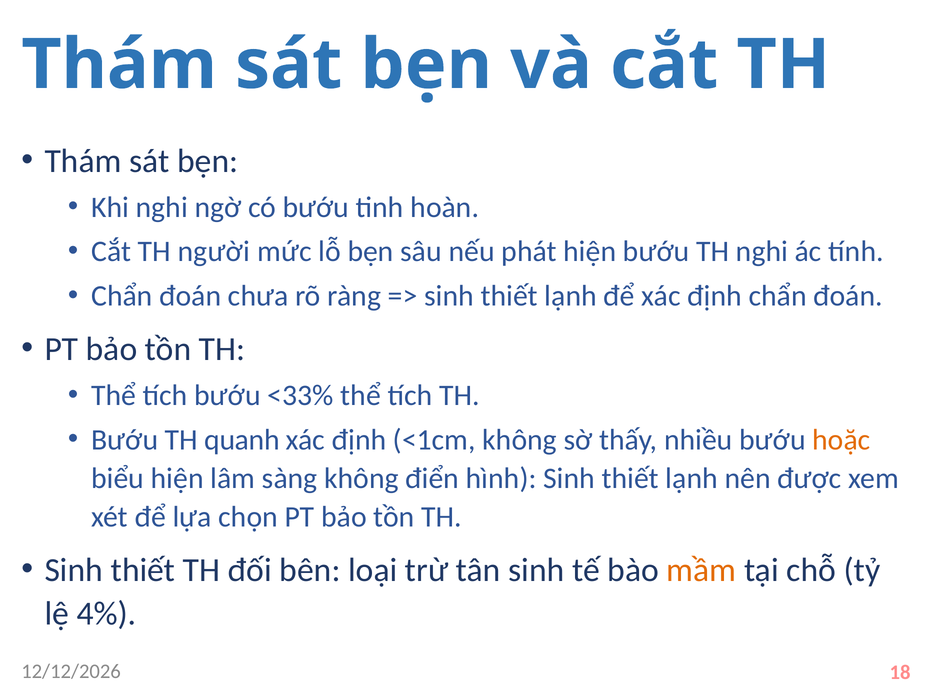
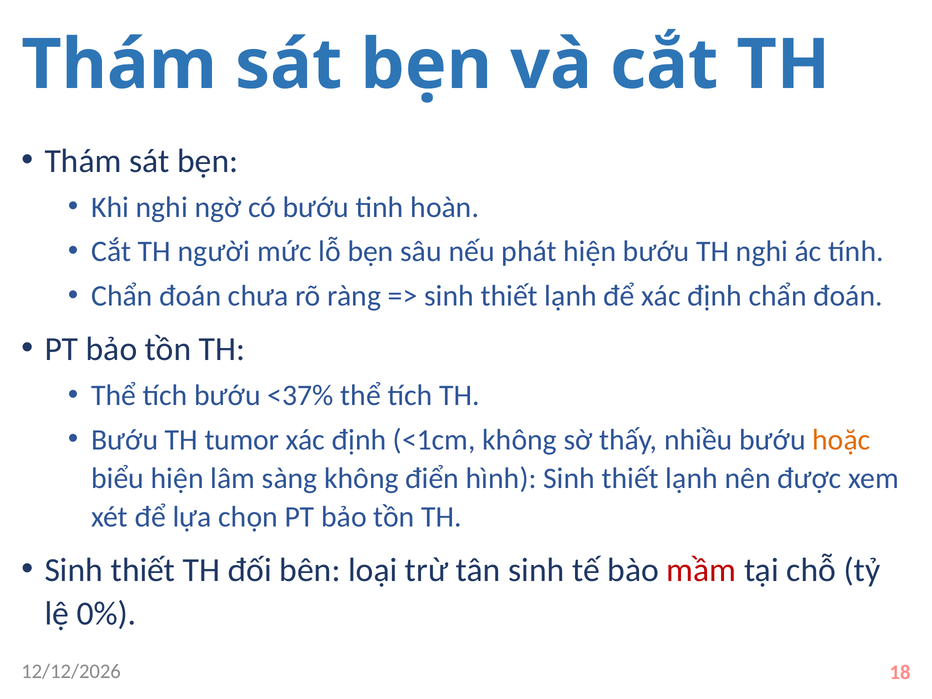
<33%: <33% -> <37%
quanh: quanh -> tumor
mầm colour: orange -> red
4%: 4% -> 0%
